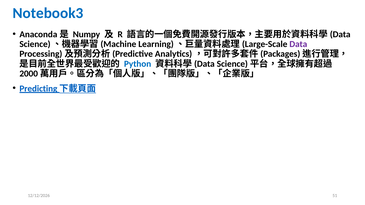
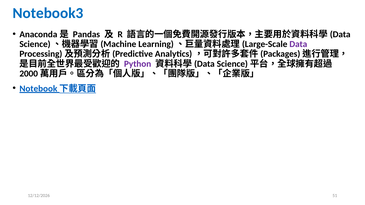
Numpy: Numpy -> Pandas
Python colour: blue -> purple
Predicting: Predicting -> Notebook
